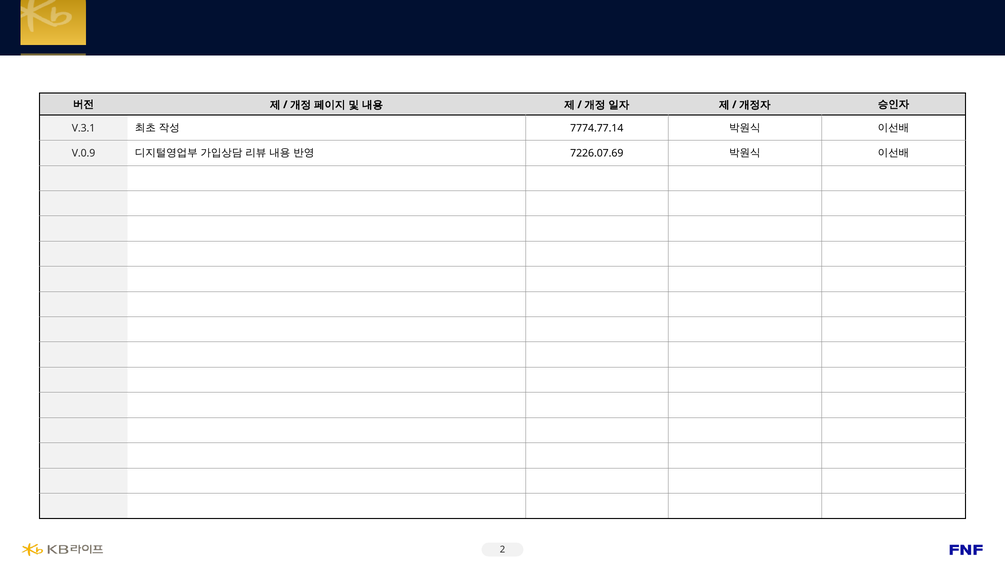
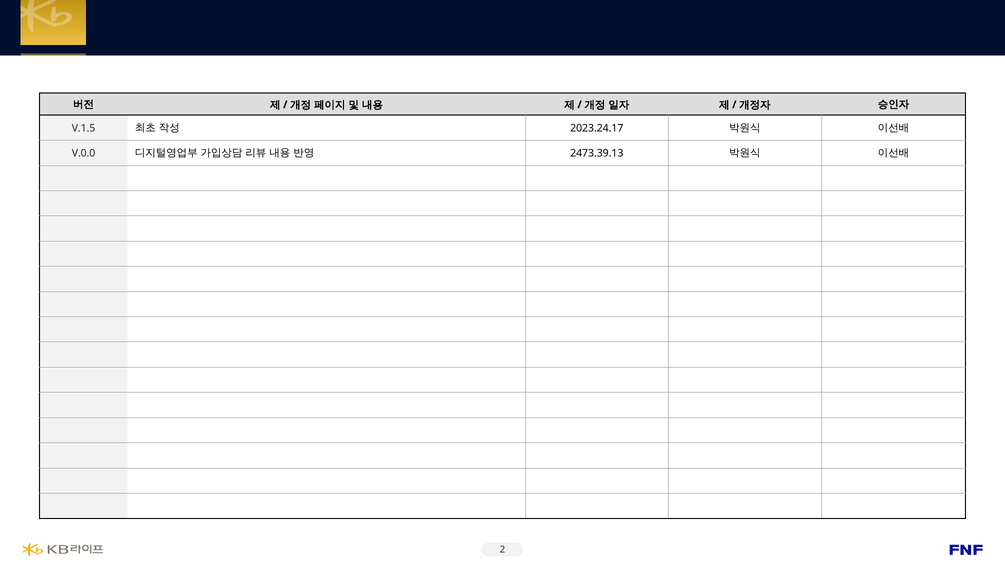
V.3.1: V.3.1 -> V.1.5
7774.77.14: 7774.77.14 -> 2023.24.17
V.0.9: V.0.9 -> V.0.0
7226.07.69: 7226.07.69 -> 2473.39.13
